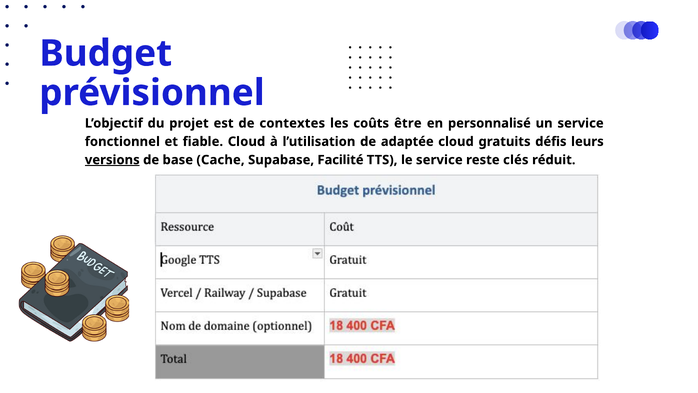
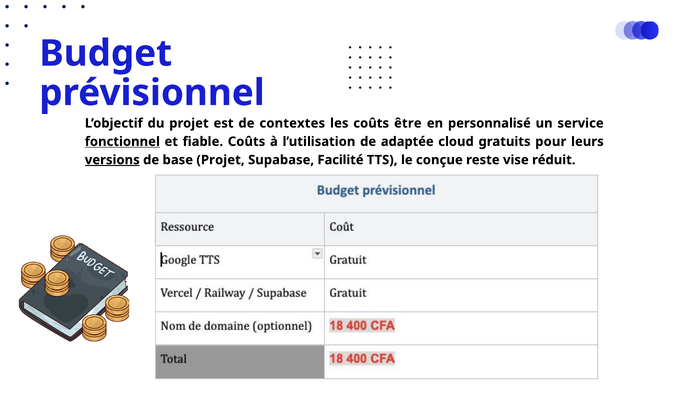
fonctionnel underline: none -> present
fiable Cloud: Cloud -> Coûts
défis: défis -> pour
base Cache: Cache -> Projet
le service: service -> conçue
clés: clés -> vise
